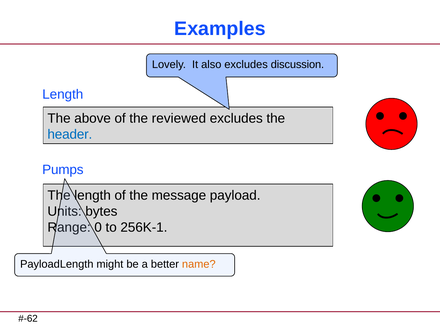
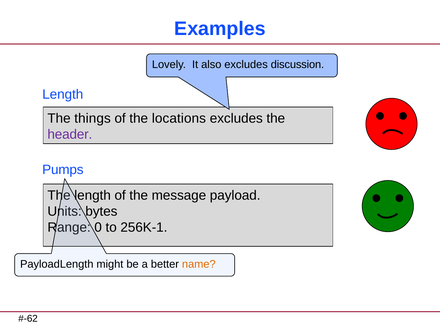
above: above -> things
reviewed: reviewed -> locations
header colour: blue -> purple
